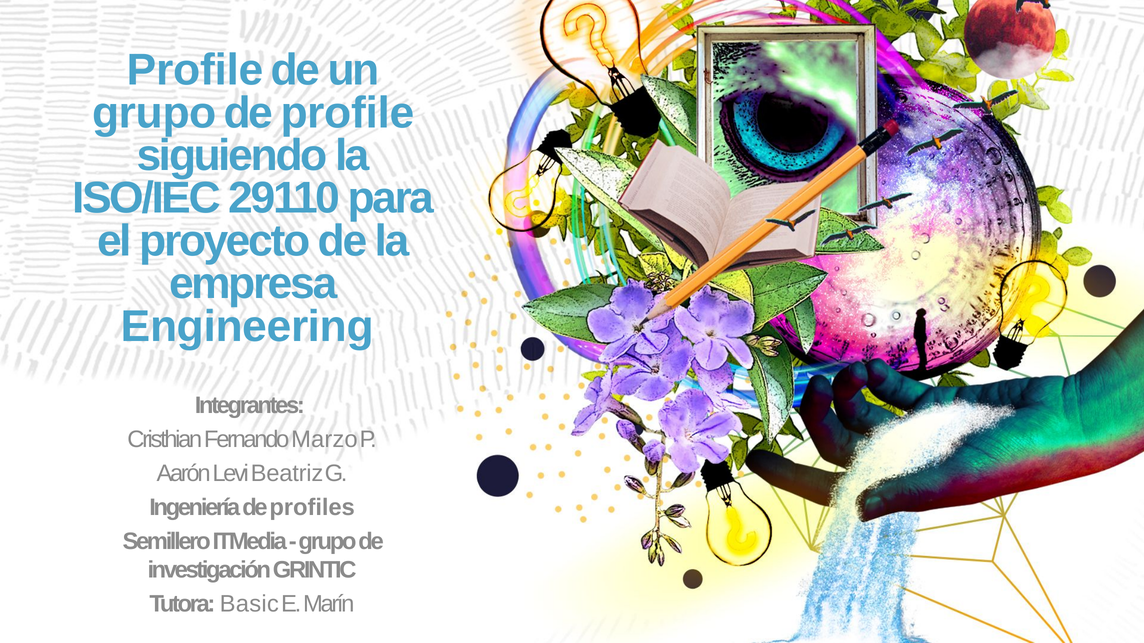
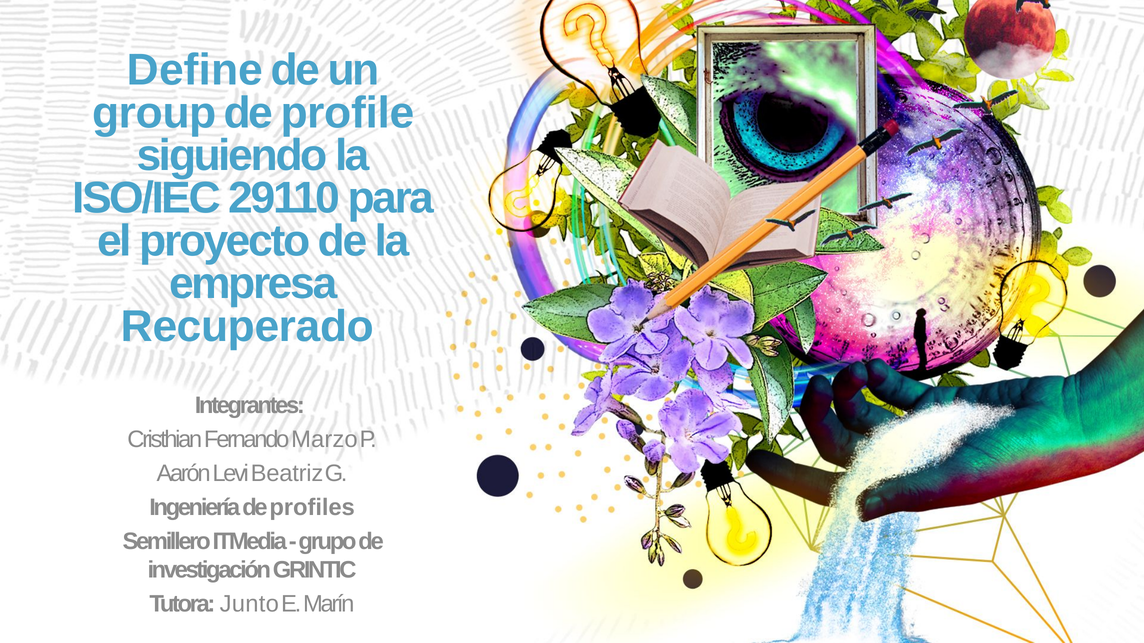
Profile at (195, 70): Profile -> Define
grupo at (154, 113): grupo -> group
Engineering: Engineering -> Recuperado
Basic: Basic -> Junto
